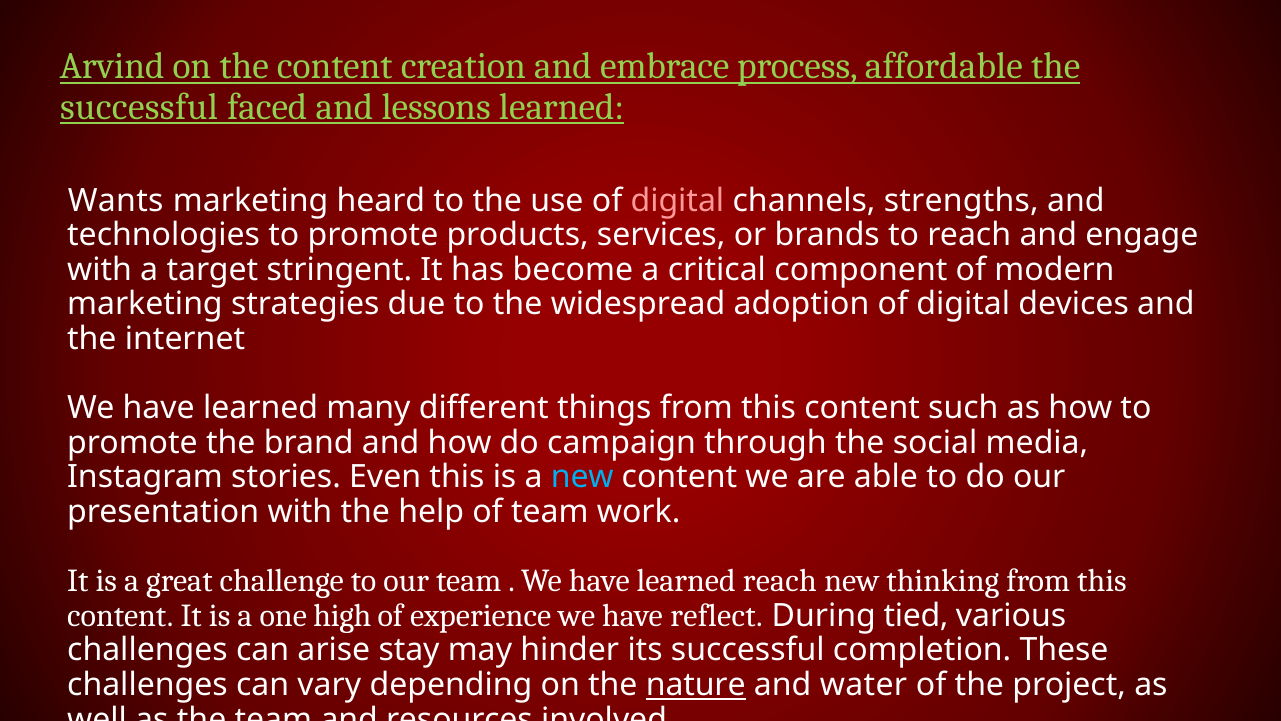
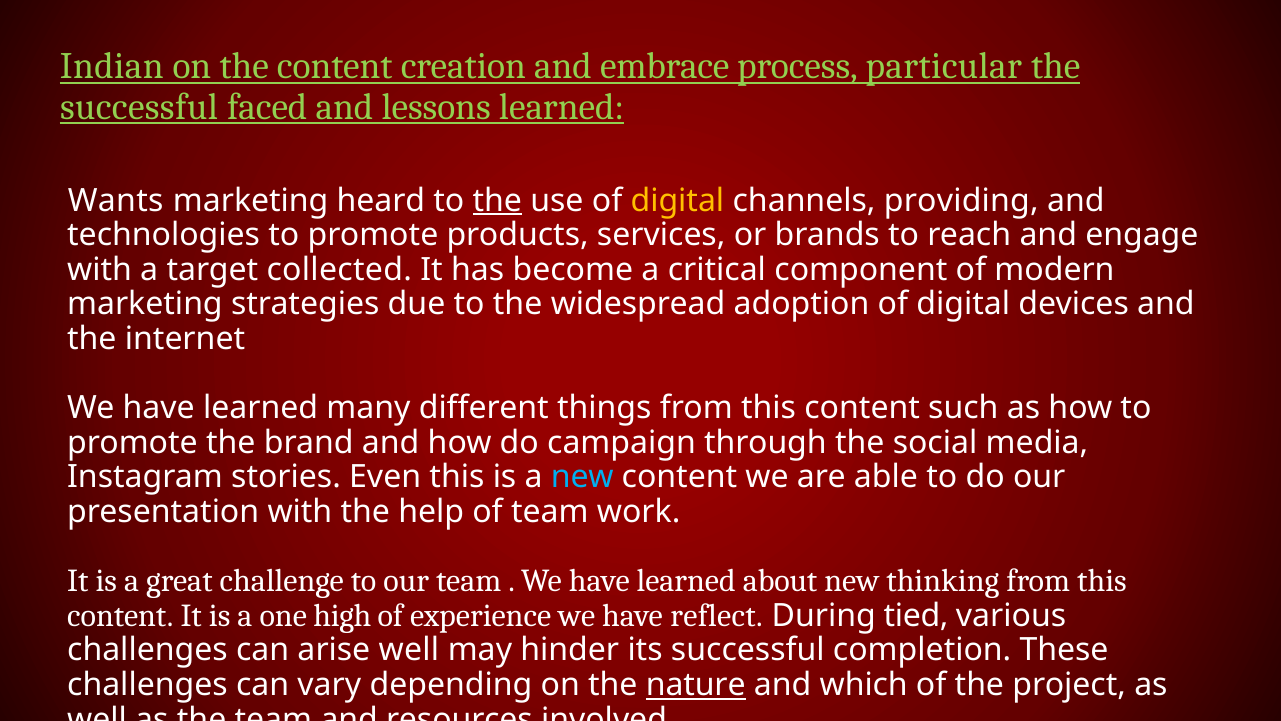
Arvind: Arvind -> Indian
affordable: affordable -> particular
the at (497, 201) underline: none -> present
digital at (677, 201) colour: pink -> yellow
strengths: strengths -> providing
stringent: stringent -> collected
learned reach: reach -> about
arise stay: stay -> well
water: water -> which
